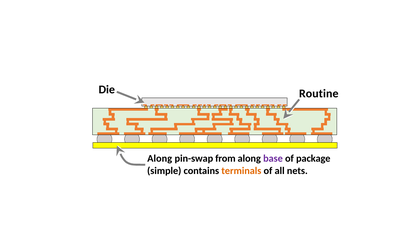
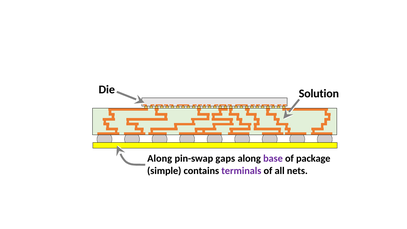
Routine: Routine -> Solution
from: from -> gaps
terminals colour: orange -> purple
